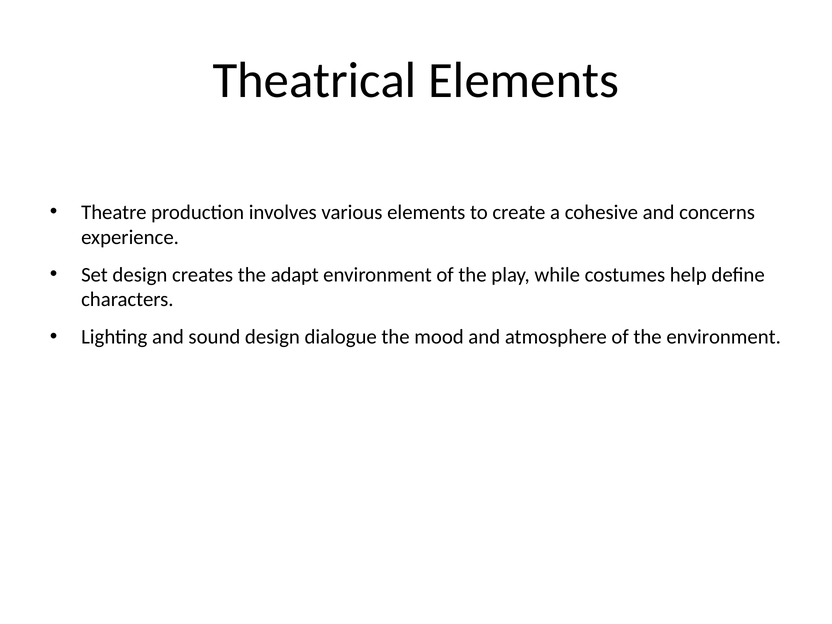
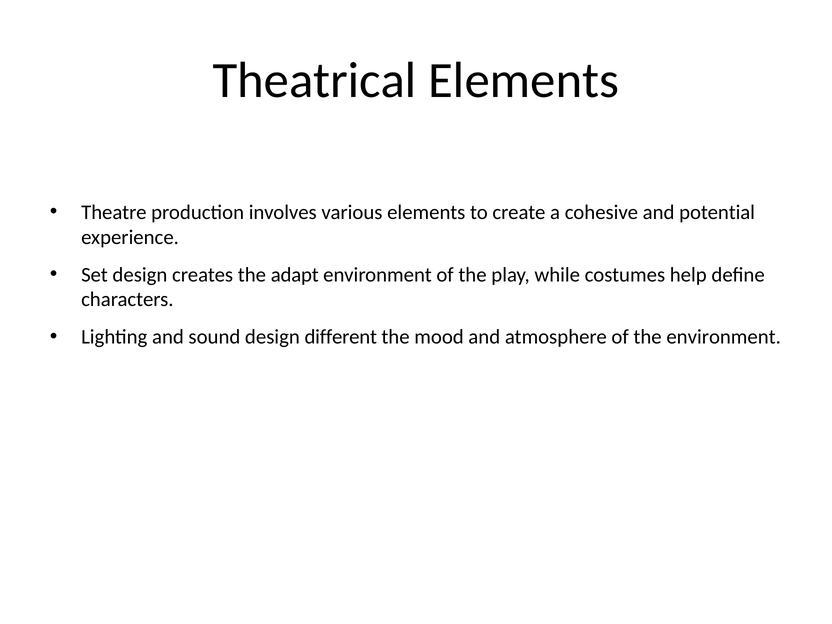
concerns: concerns -> potential
dialogue: dialogue -> different
